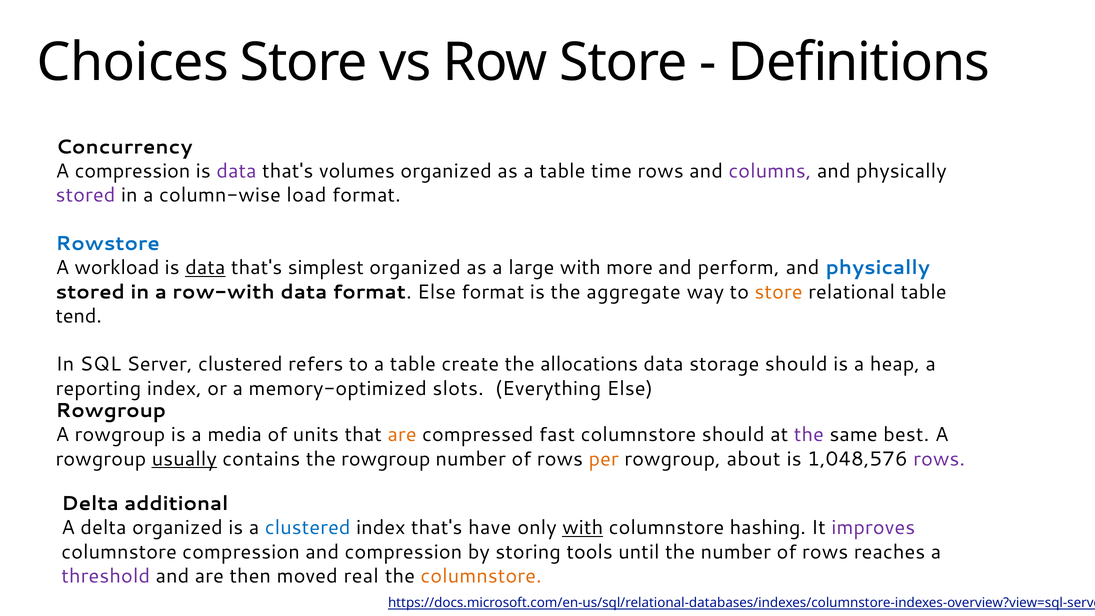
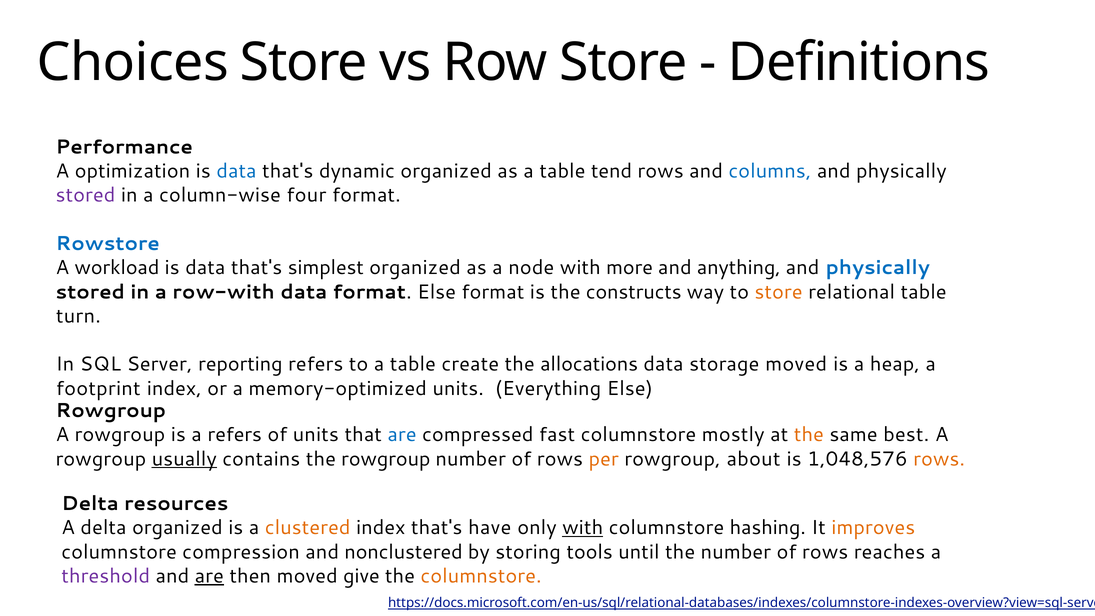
Concurrency: Concurrency -> Performance
A compression: compression -> optimization
data at (236, 171) colour: purple -> blue
volumes: volumes -> dynamic
time: time -> tend
columns colour: purple -> blue
load: load -> four
data at (205, 268) underline: present -> none
large: large -> node
perform: perform -> anything
aggregate: aggregate -> constructs
tend: tend -> turn
Server clustered: clustered -> reporting
storage should: should -> moved
reporting: reporting -> footprint
memory-optimized slots: slots -> units
a media: media -> refers
are at (402, 435) colour: orange -> blue
columnstore should: should -> mostly
the at (809, 435) colour: purple -> orange
rows at (939, 459) colour: purple -> orange
additional: additional -> resources
clustered at (308, 528) colour: blue -> orange
improves colour: purple -> orange
and compression: compression -> nonclustered
are at (209, 576) underline: none -> present
real: real -> give
